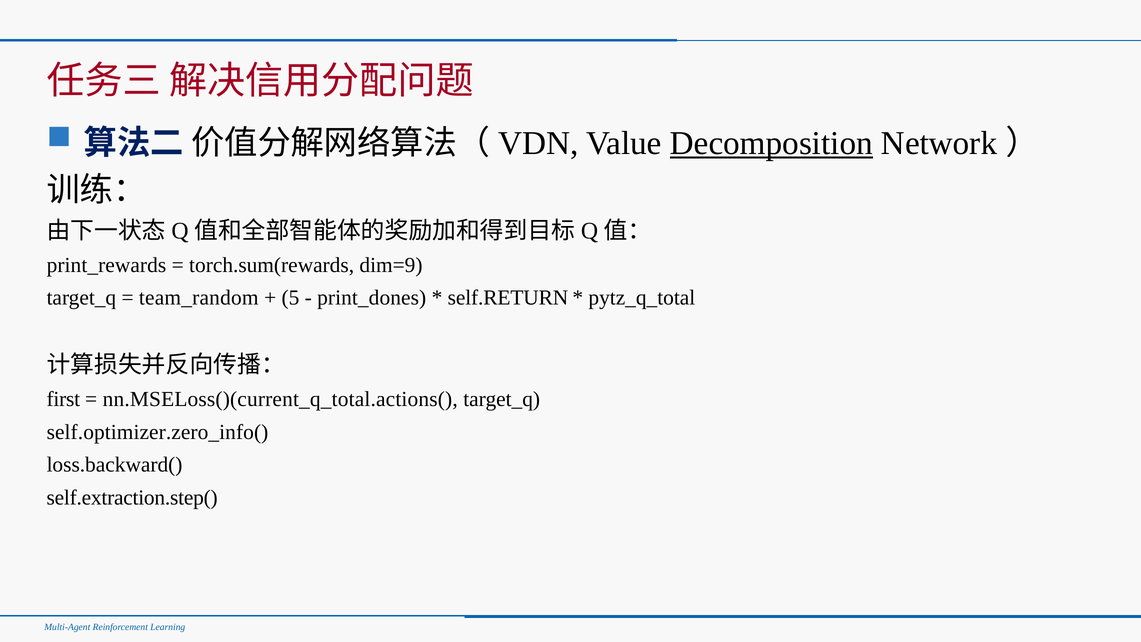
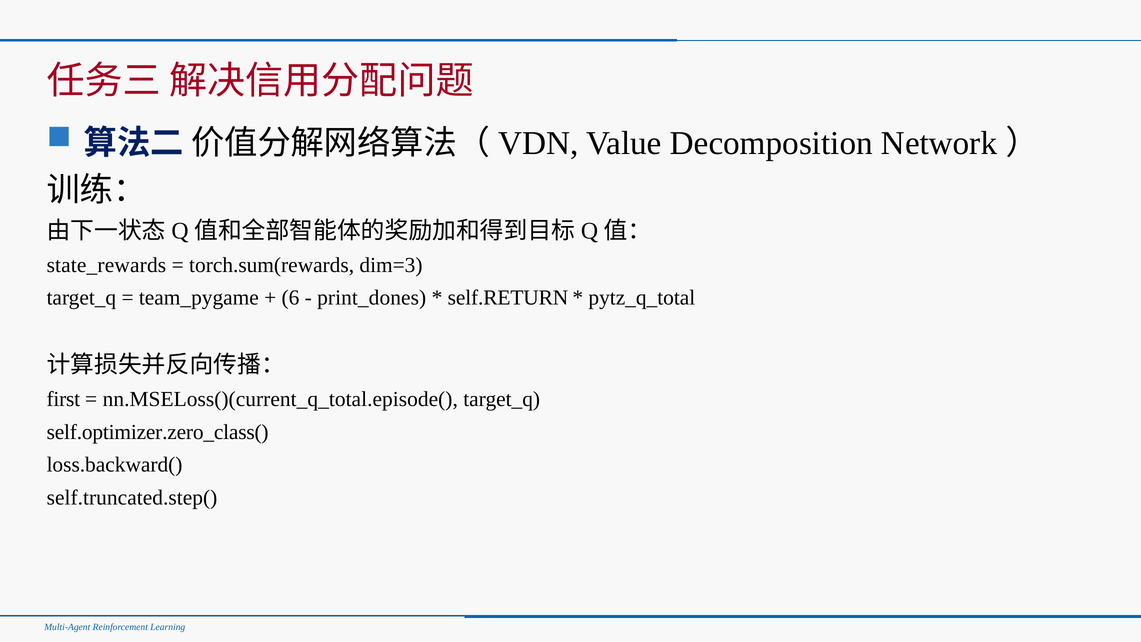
Decomposition underline: present -> none
print_rewards: print_rewards -> state_rewards
dim=9: dim=9 -> dim=3
team_random: team_random -> team_pygame
5: 5 -> 6
nn.MSELoss()(current_q_total.actions(: nn.MSELoss()(current_q_total.actions( -> nn.MSELoss()(current_q_total.episode(
self.optimizer.zero_info(: self.optimizer.zero_info( -> self.optimizer.zero_class(
self.extraction.step(: self.extraction.step( -> self.truncated.step(
